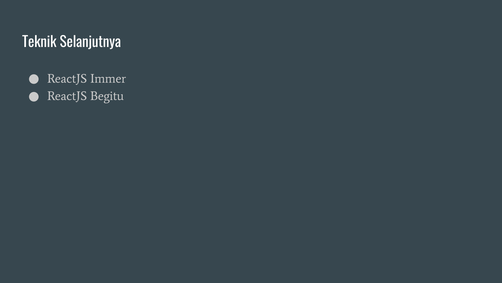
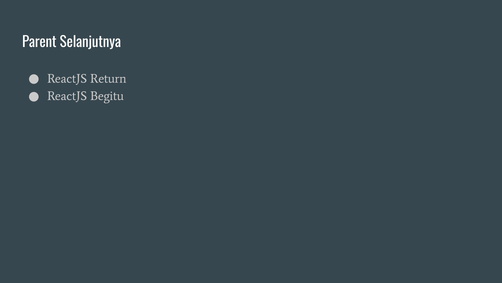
Teknik: Teknik -> Parent
Immer: Immer -> Return
